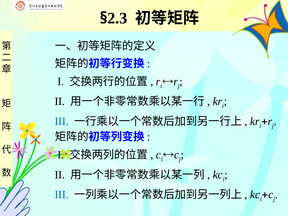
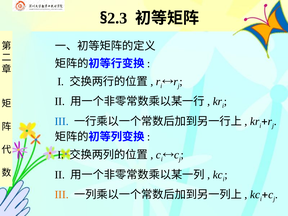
III at (62, 195) colour: blue -> orange
